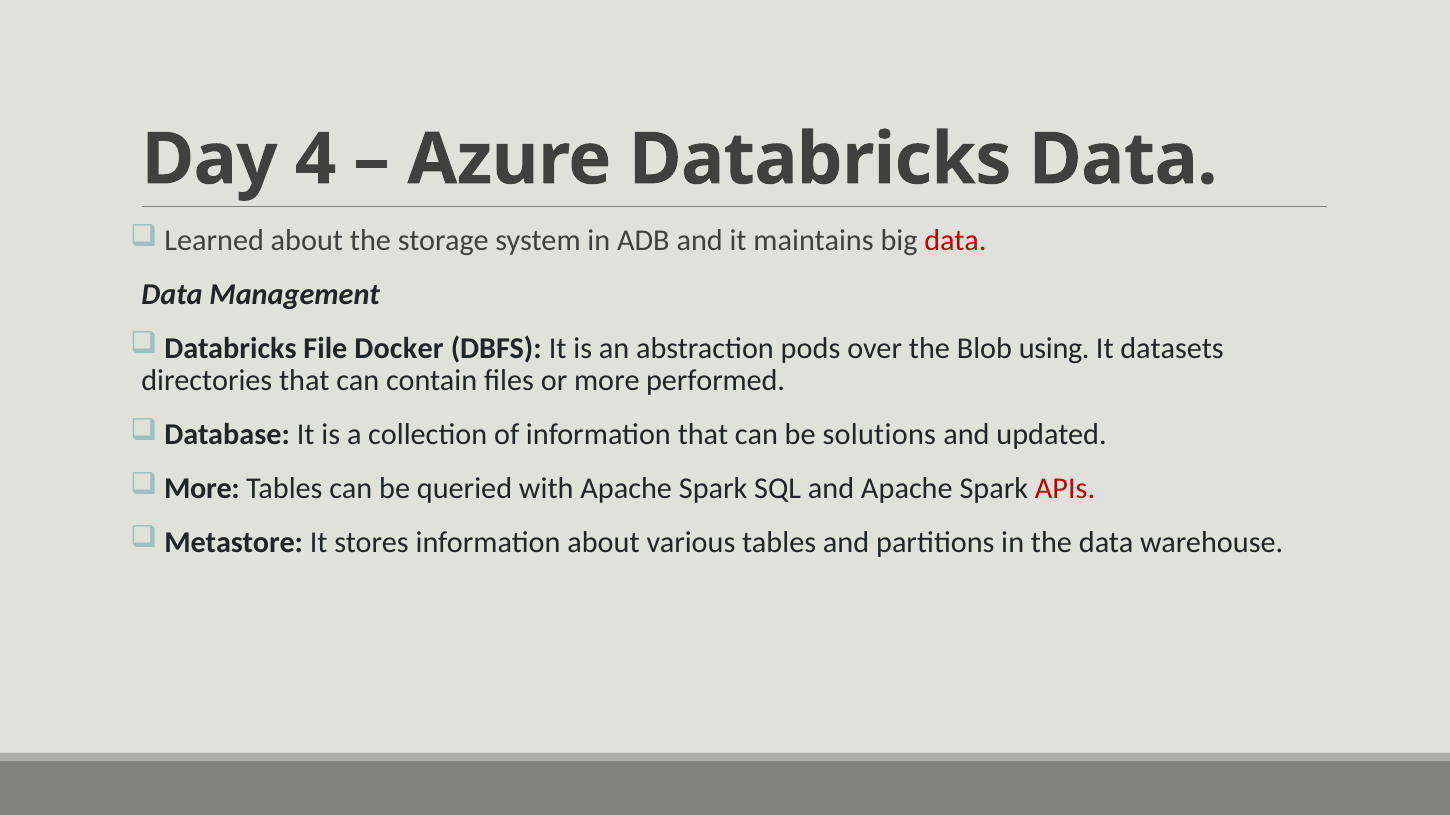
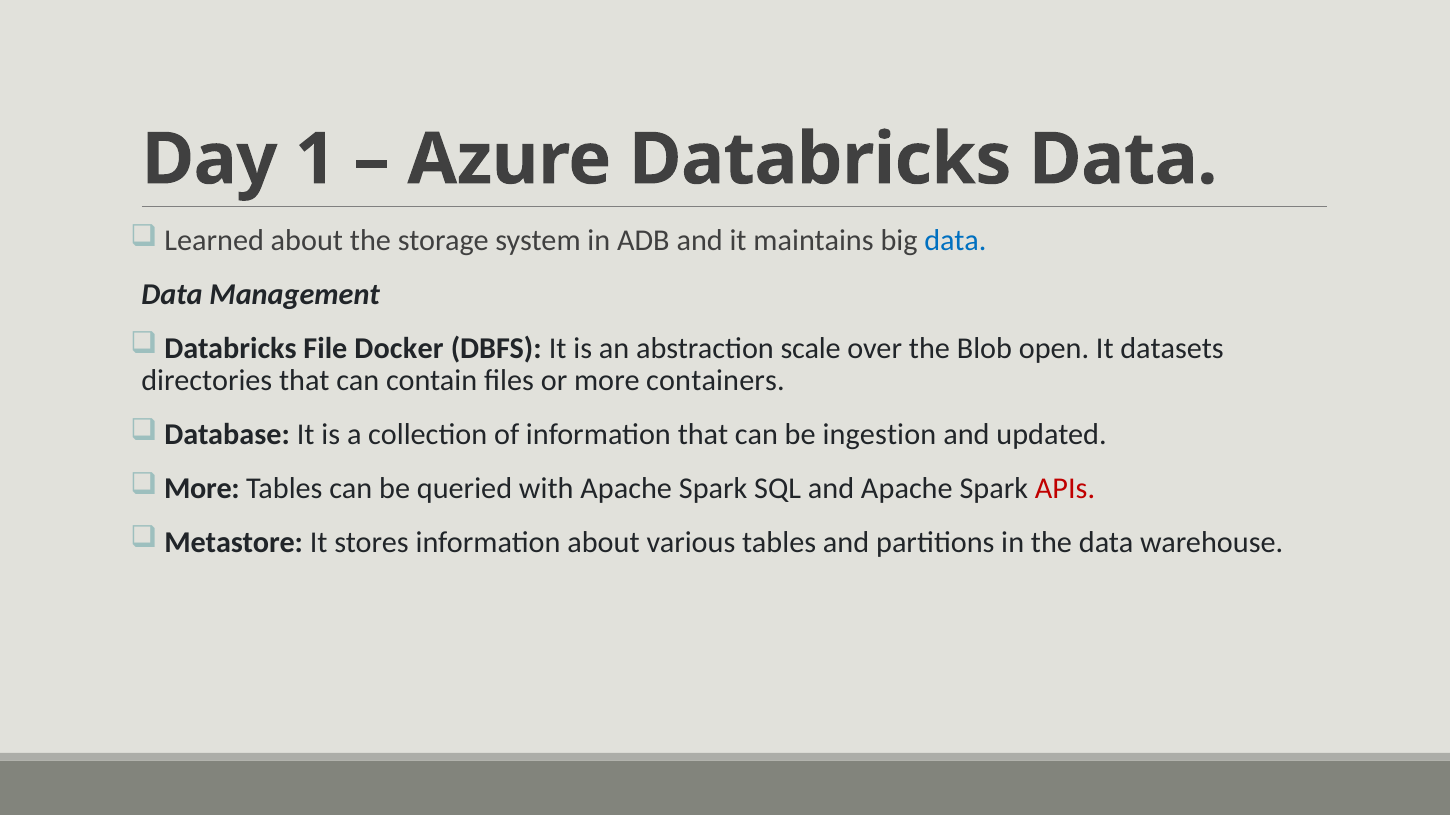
4: 4 -> 1
data at (955, 241) colour: red -> blue
pods: pods -> scale
using: using -> open
performed: performed -> containers
solutions: solutions -> ingestion
